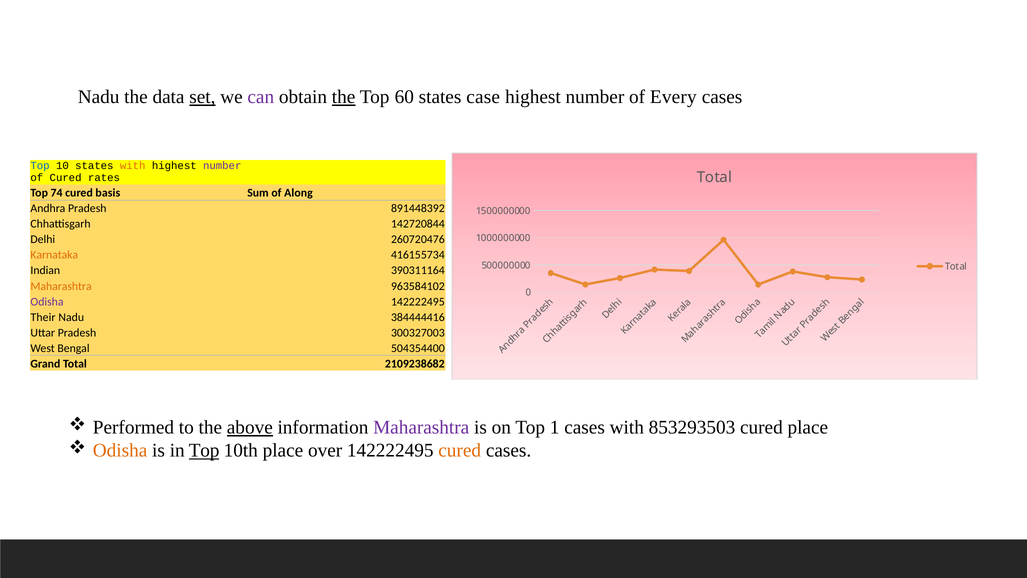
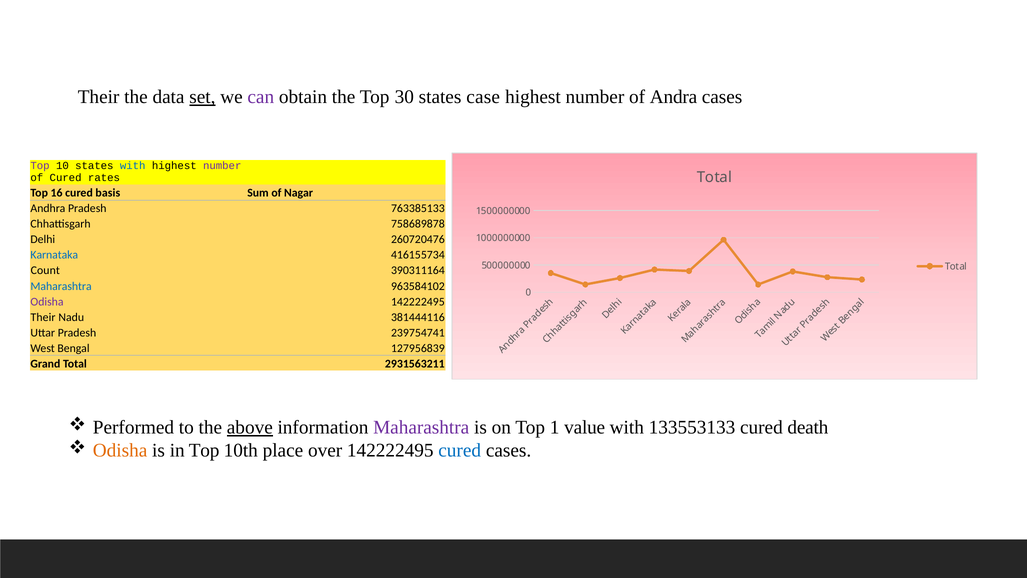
Nadu at (99, 97): Nadu -> Their
the at (344, 97) underline: present -> none
60: 60 -> 30
Every: Every -> Andra
Top at (40, 166) colour: blue -> purple
with at (133, 166) colour: orange -> blue
74: 74 -> 16
Along: Along -> Nagar
891448392: 891448392 -> 763385133
142720844: 142720844 -> 758689878
Karnataka colour: orange -> blue
Indian: Indian -> Count
Maharashtra at (61, 286) colour: orange -> blue
384444416: 384444416 -> 381444116
300327003: 300327003 -> 239754741
504354400: 504354400 -> 127956839
2109238682: 2109238682 -> 2931563211
1 cases: cases -> value
853293503: 853293503 -> 133553133
cured place: place -> death
Top at (204, 450) underline: present -> none
cured at (460, 450) colour: orange -> blue
